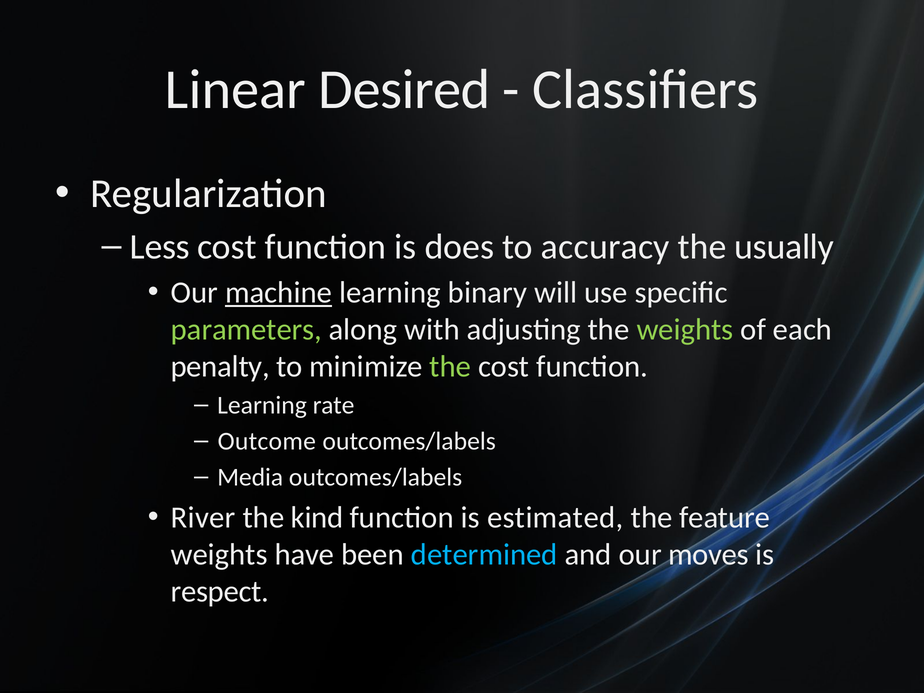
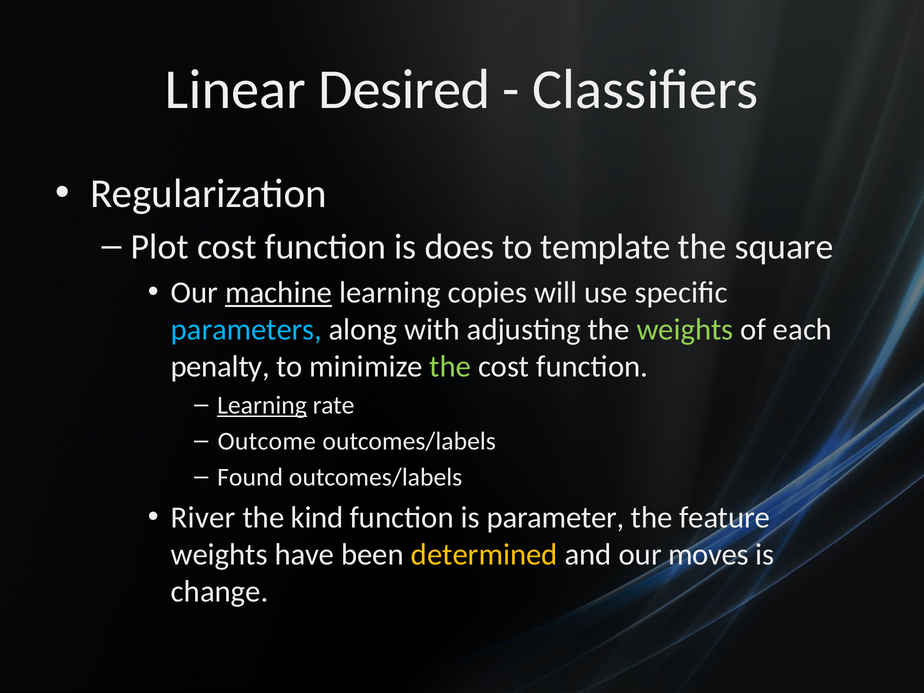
Less: Less -> Plot
accuracy: accuracy -> template
usually: usually -> square
binary: binary -> copies
parameters colour: light green -> light blue
Learning at (262, 405) underline: none -> present
Media: Media -> Found
estimated: estimated -> parameter
determined colour: light blue -> yellow
respect: respect -> change
